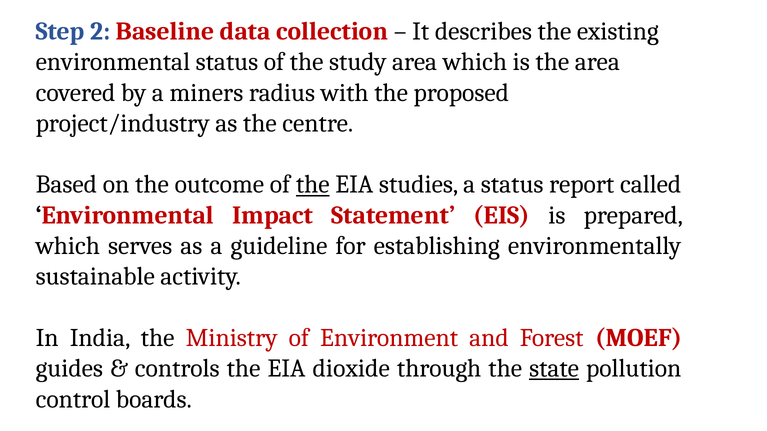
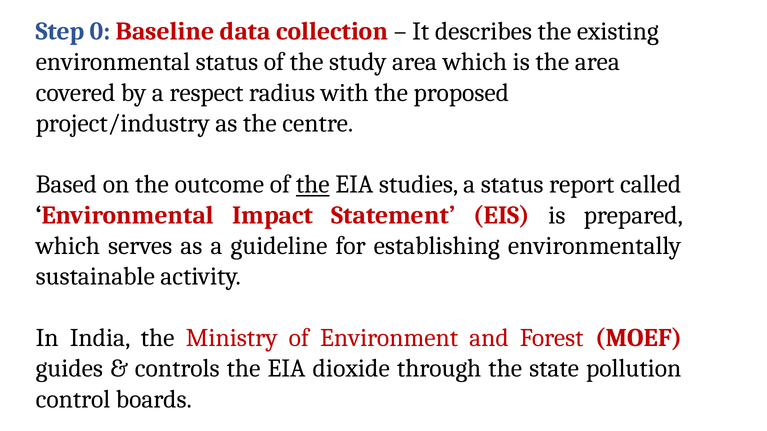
2: 2 -> 0
miners: miners -> respect
state underline: present -> none
